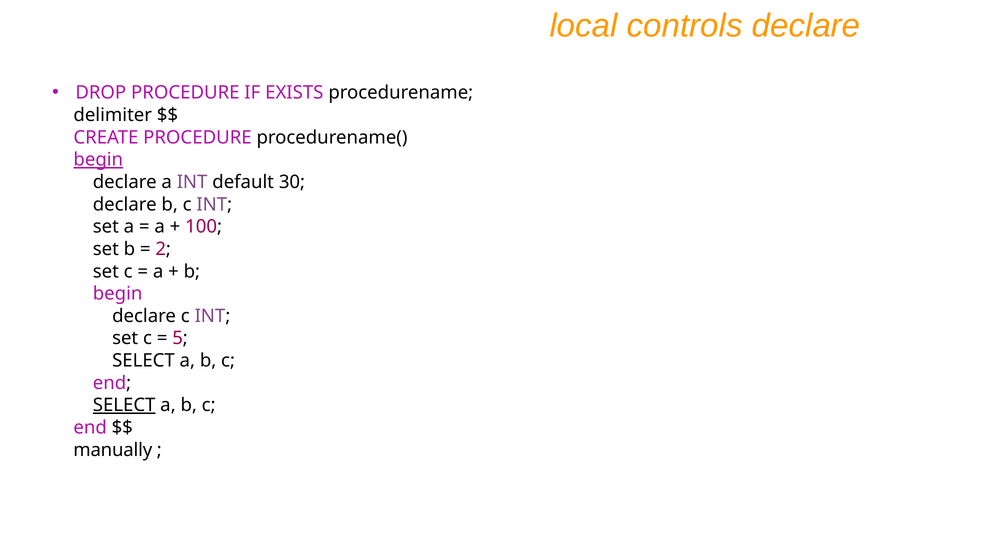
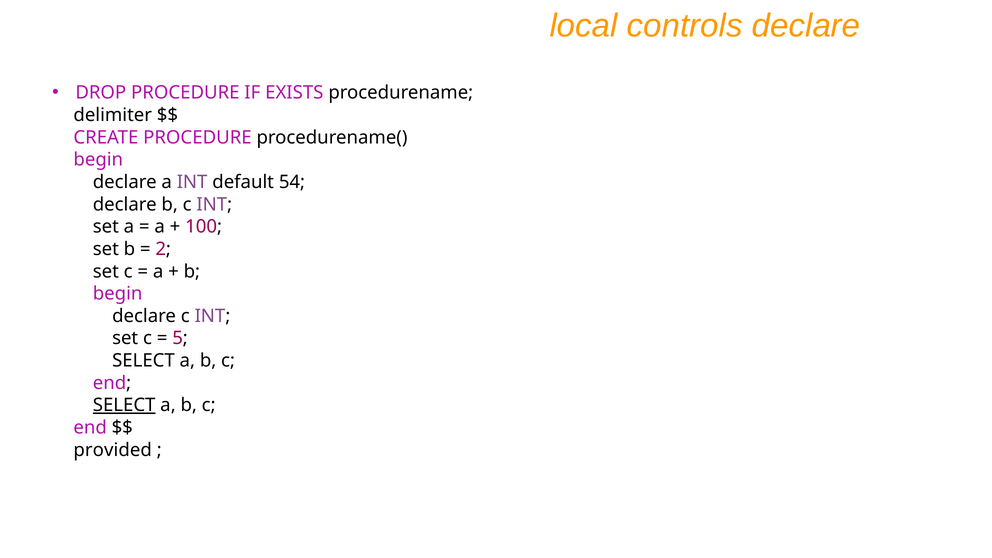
begin at (98, 160) underline: present -> none
30: 30 -> 54
manually: manually -> provided
